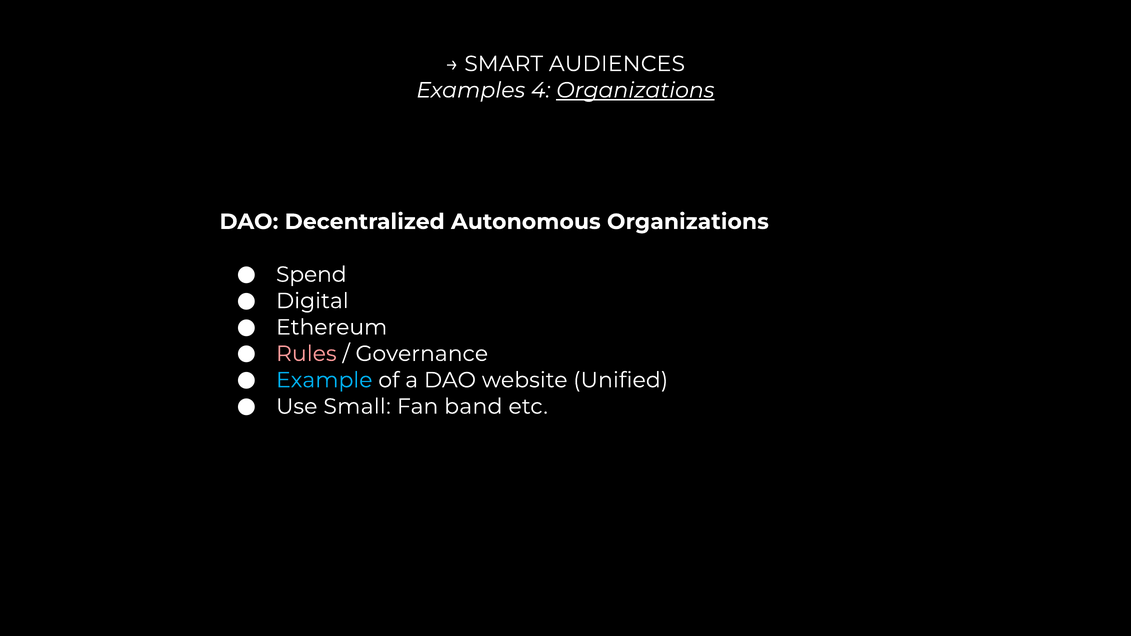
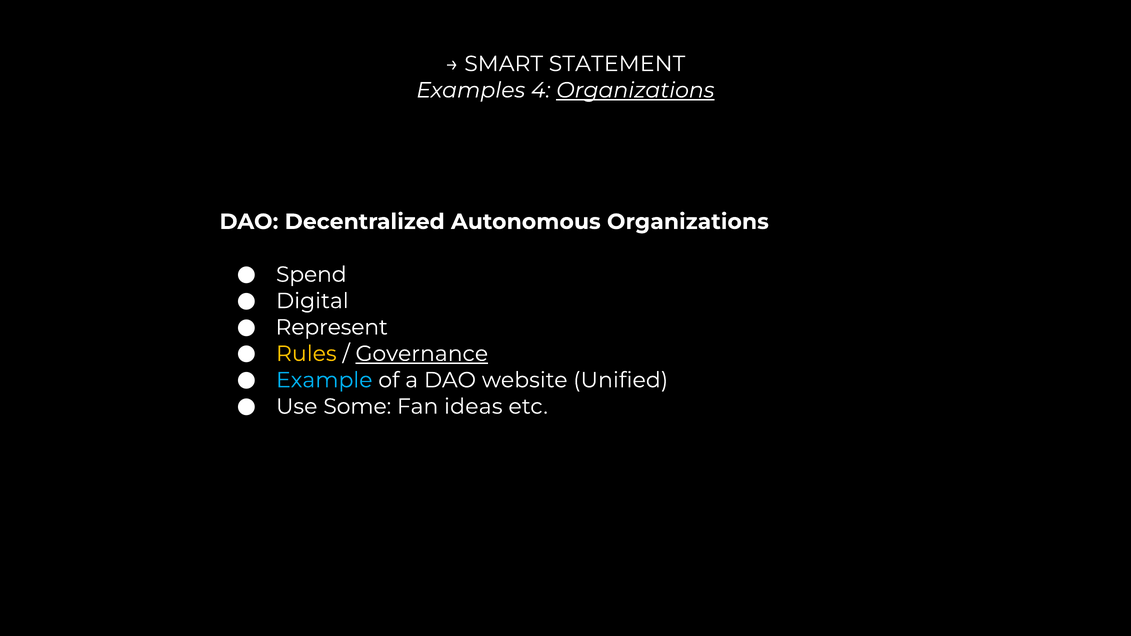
AUDIENCES: AUDIENCES -> STATEMENT
Ethereum at (332, 327): Ethereum -> Represent
Rules colour: pink -> yellow
Governance underline: none -> present
Use Small: Small -> Some
band: band -> ideas
